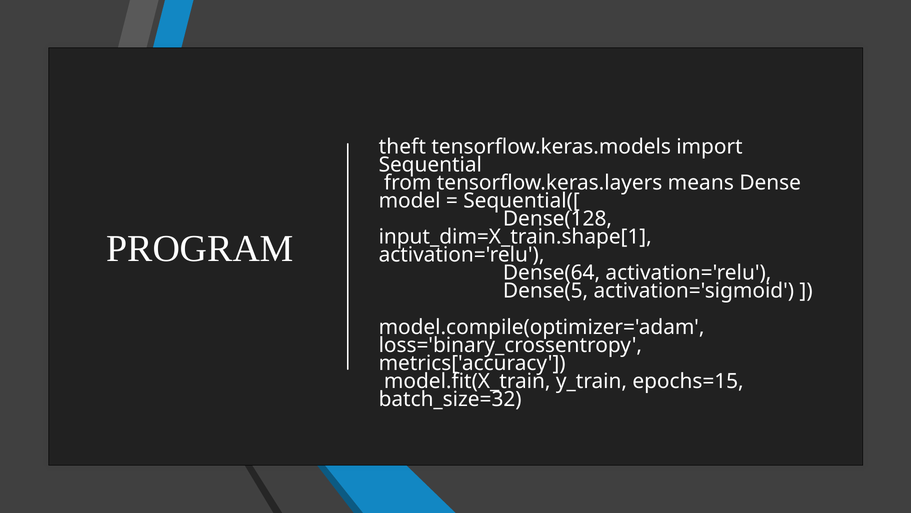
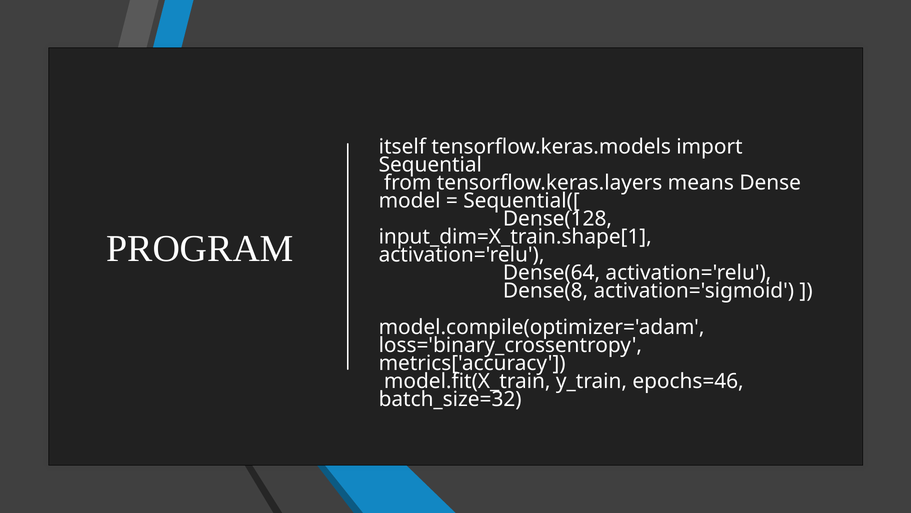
theft: theft -> itself
Dense(5: Dense(5 -> Dense(8
epochs=15: epochs=15 -> epochs=46
